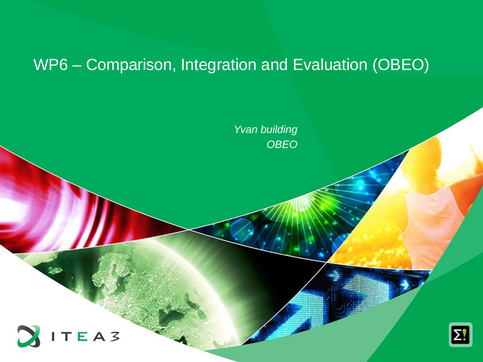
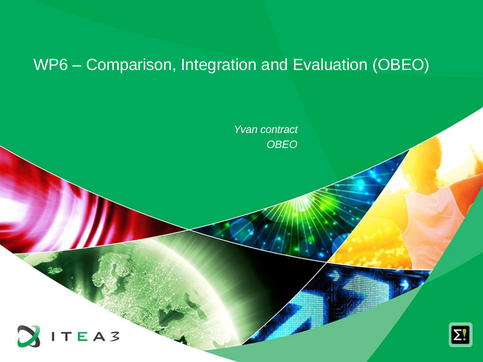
building: building -> contract
